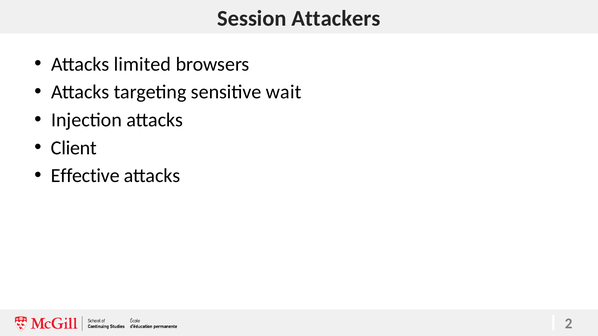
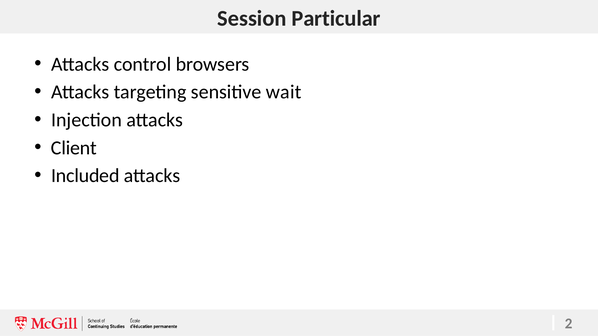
Attackers: Attackers -> Particular
limited: limited -> control
Effective: Effective -> Included
